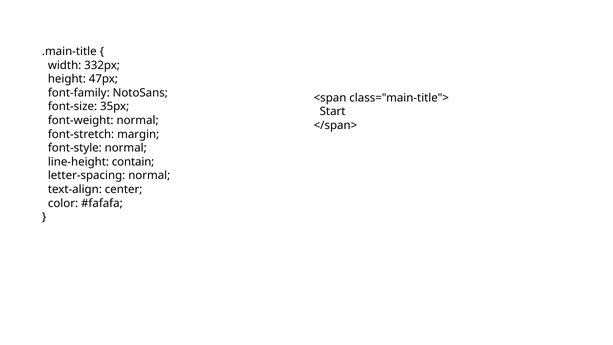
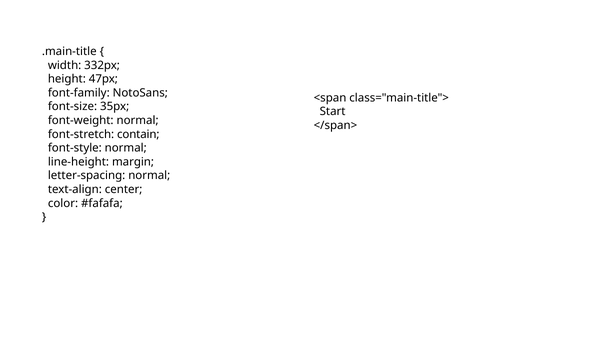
margin: margin -> contain
contain: contain -> margin
